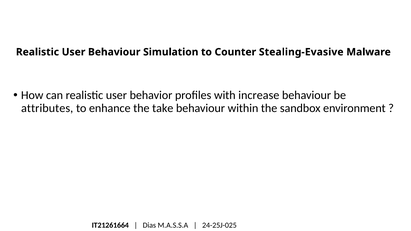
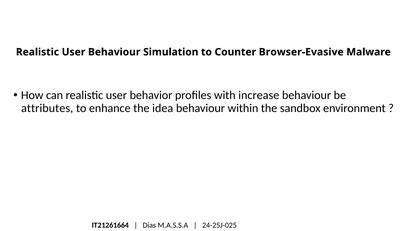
Stealing-Evasive: Stealing-Evasive -> Browser-Evasive
take: take -> idea
